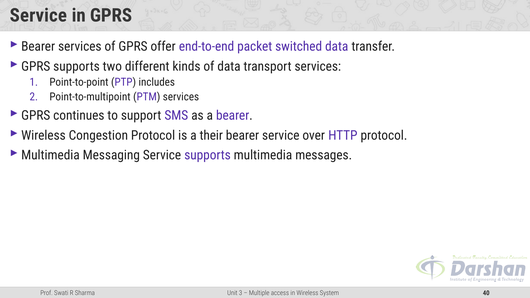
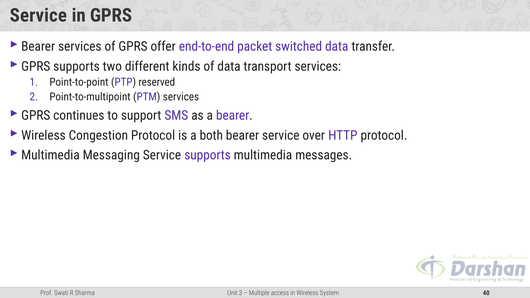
includes: includes -> reserved
their: their -> both
